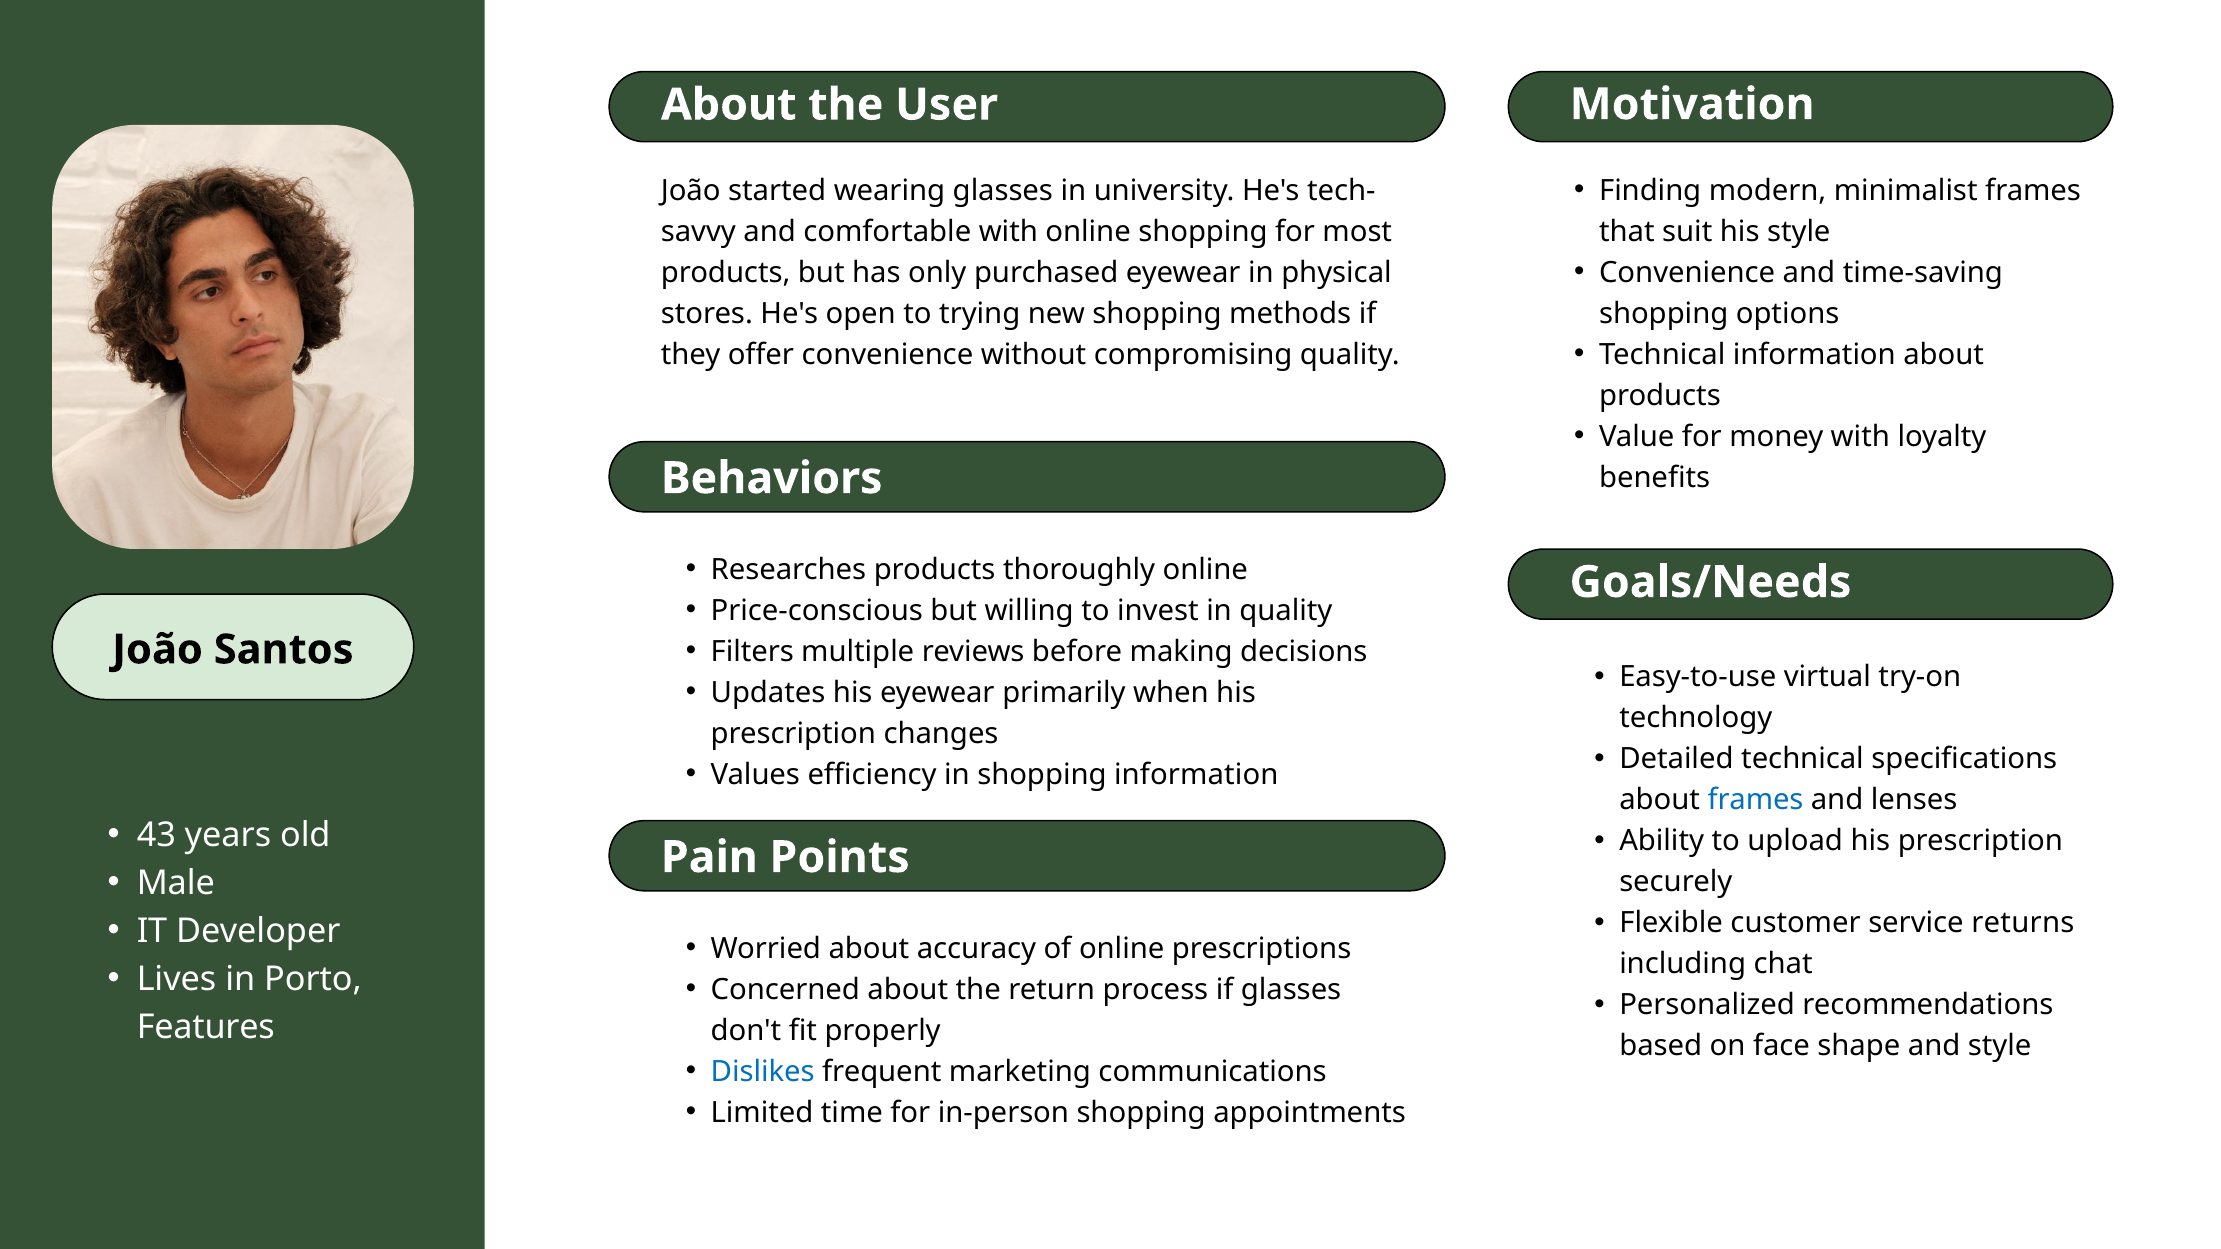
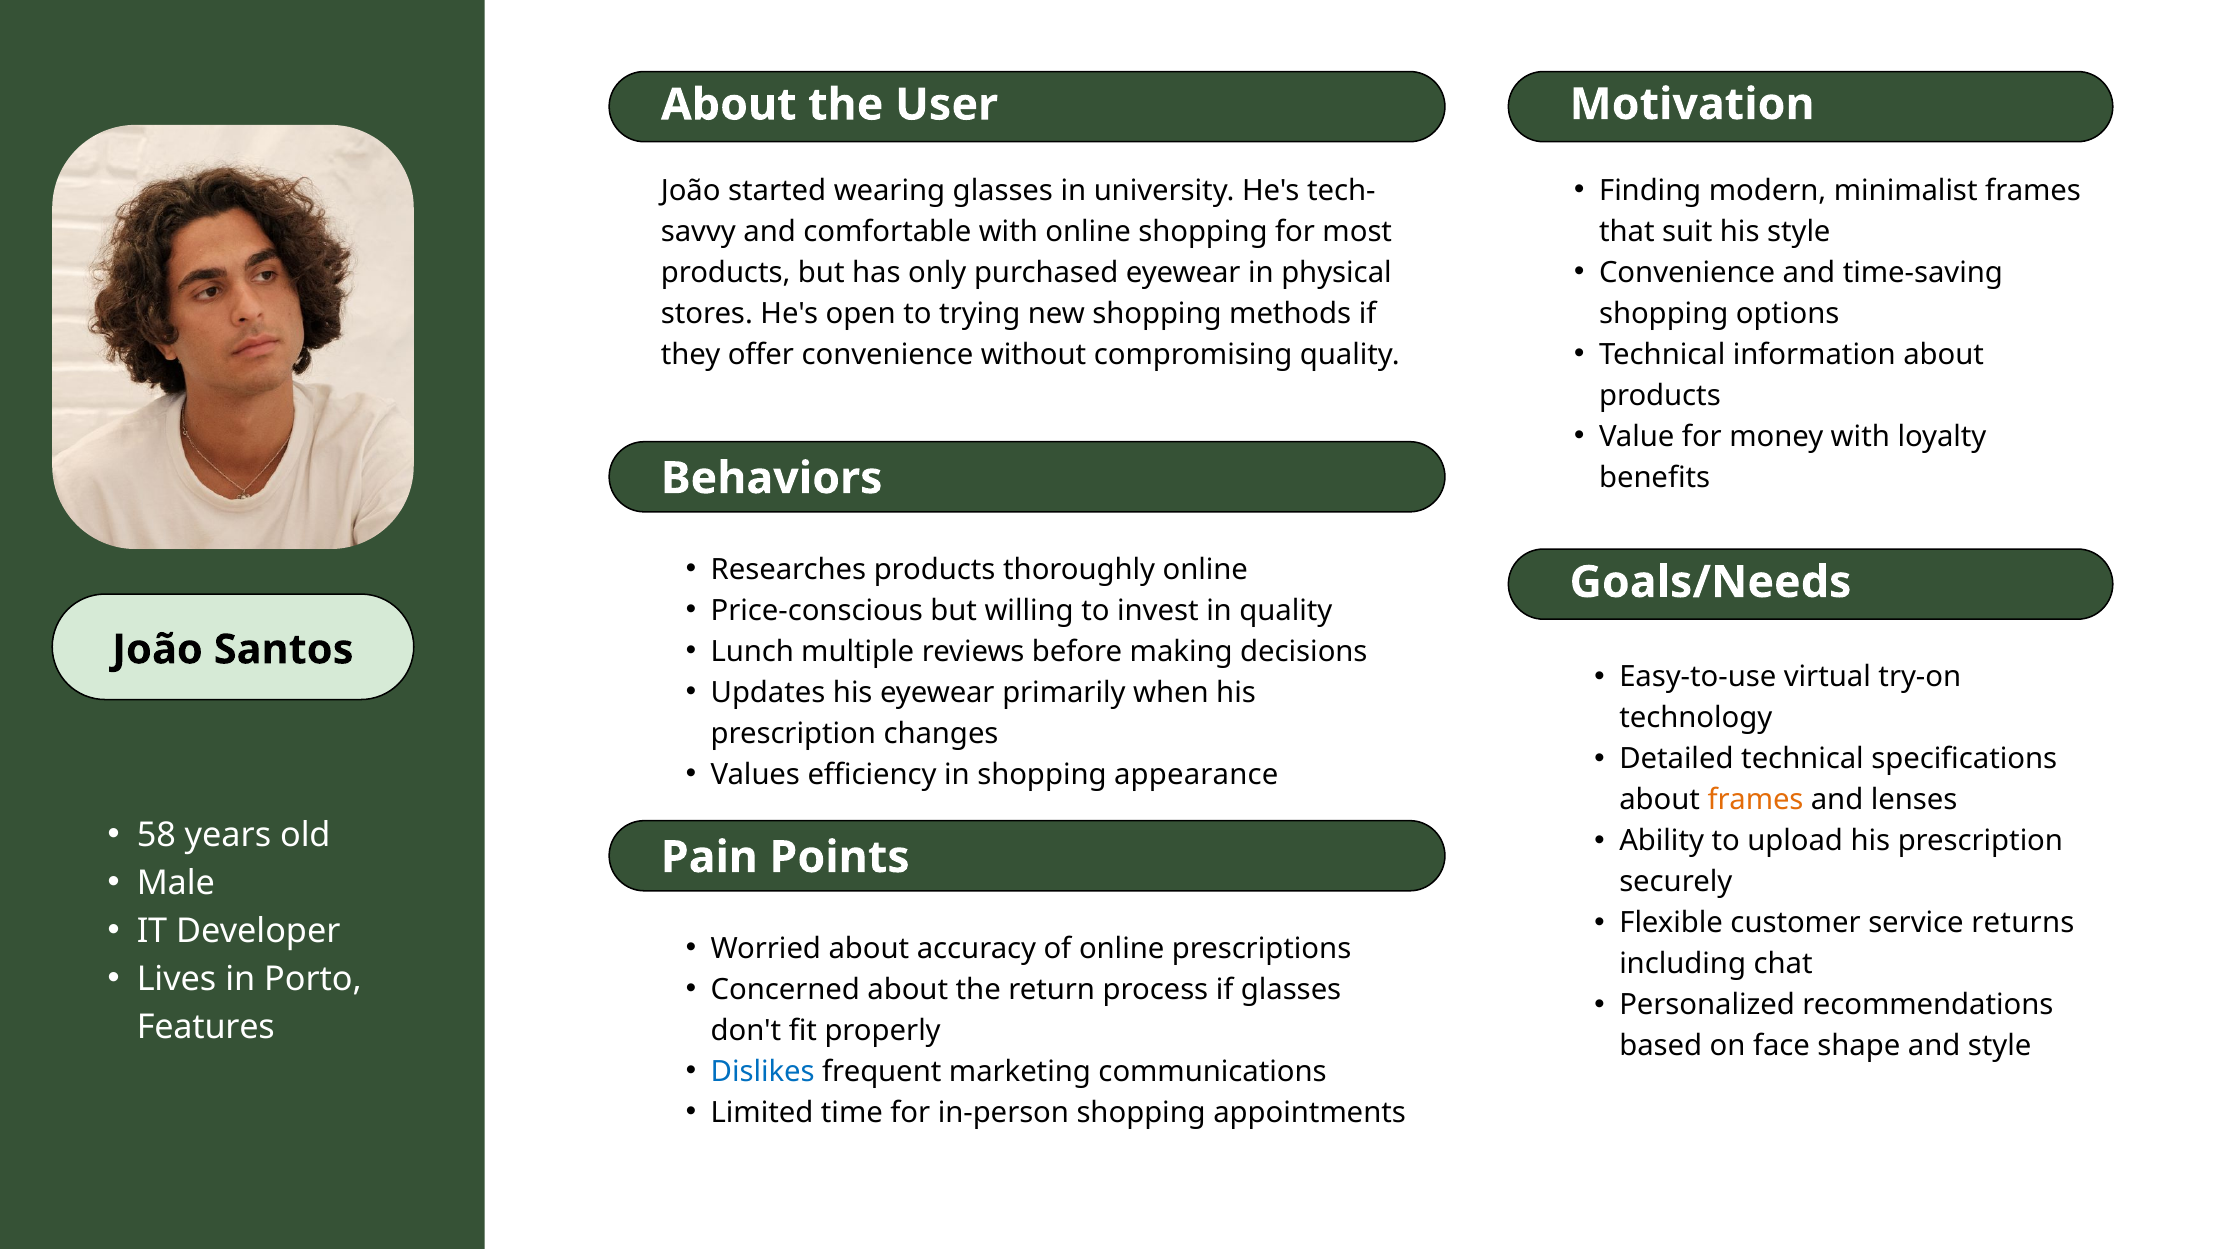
Filters: Filters -> Lunch
shopping information: information -> appearance
frames at (1755, 800) colour: blue -> orange
43: 43 -> 58
